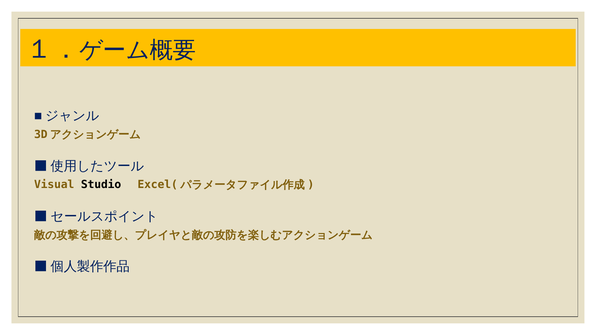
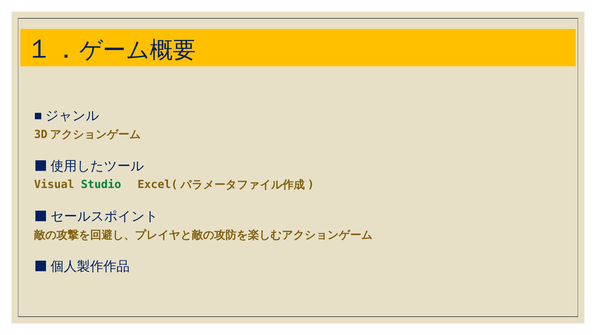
Studio colour: black -> green
